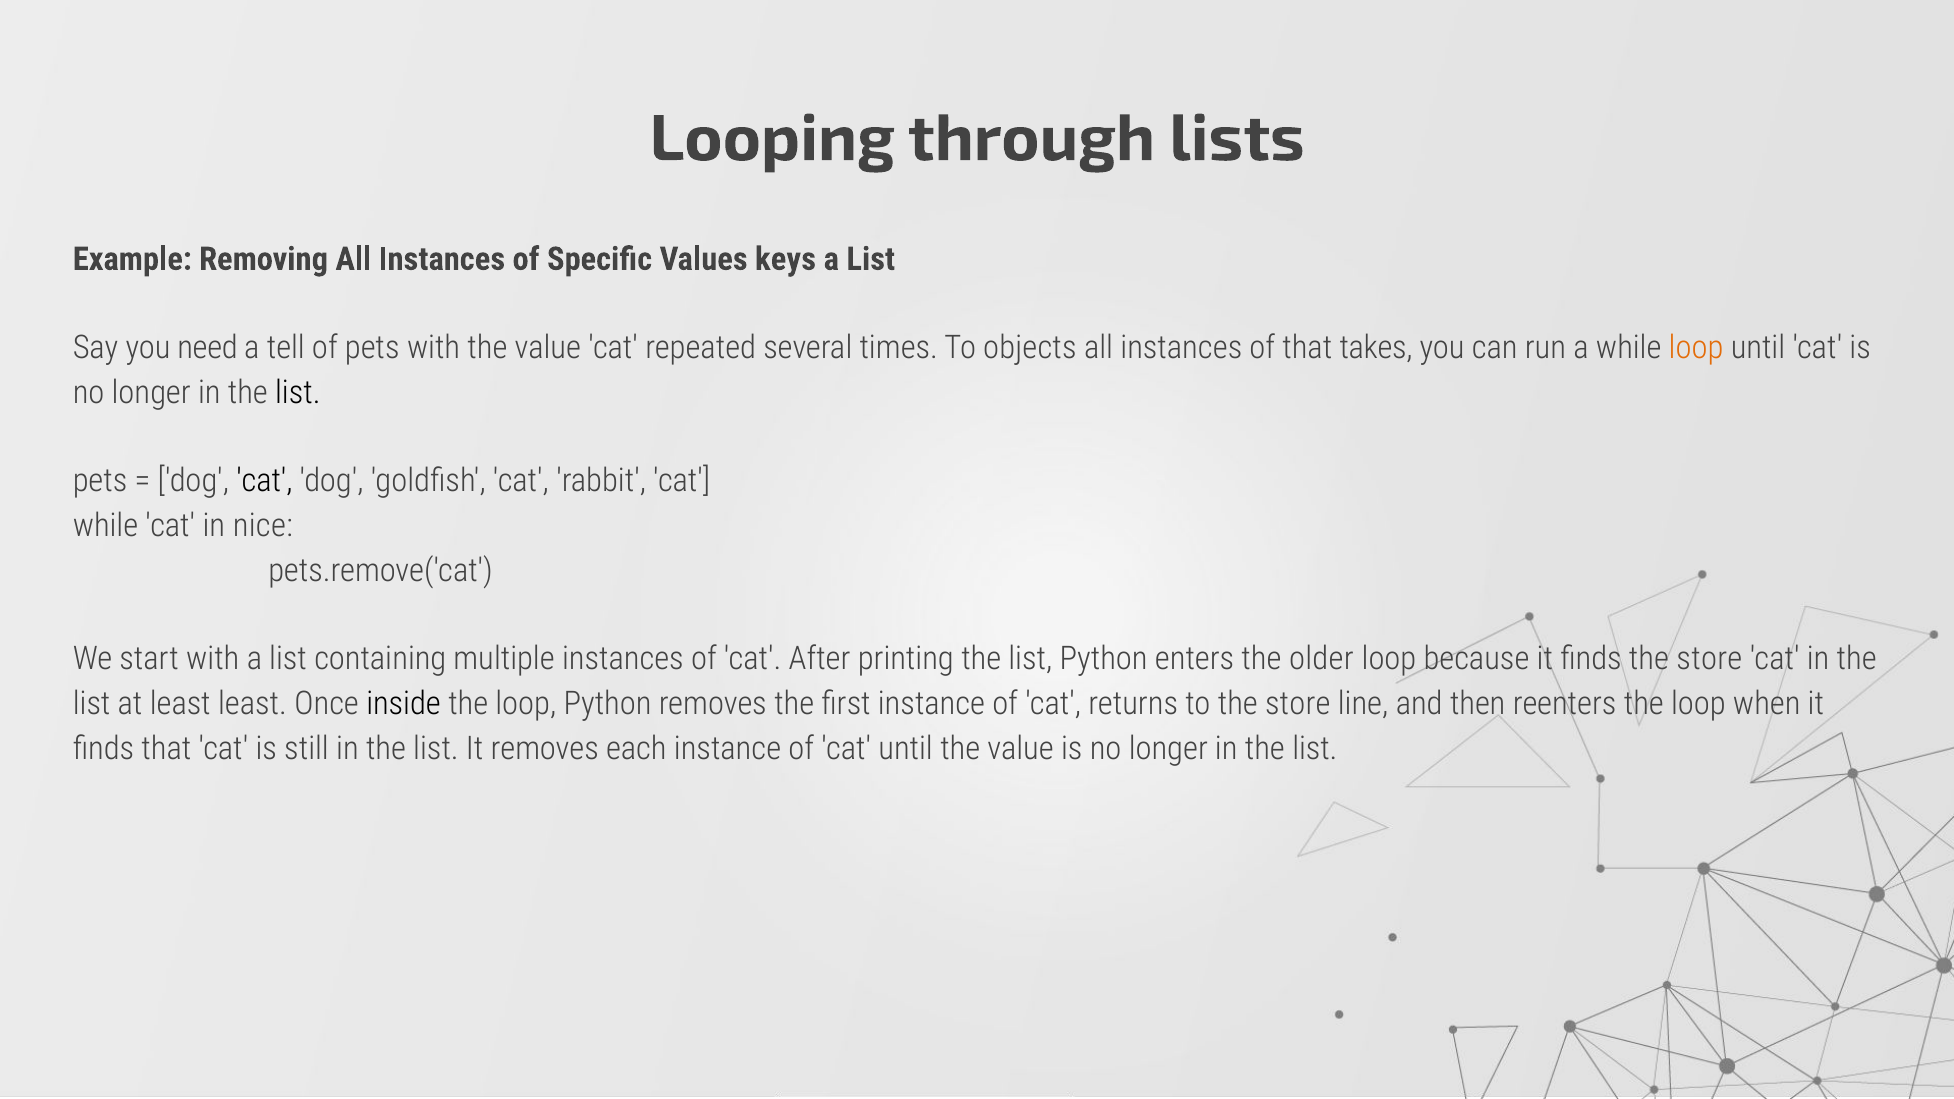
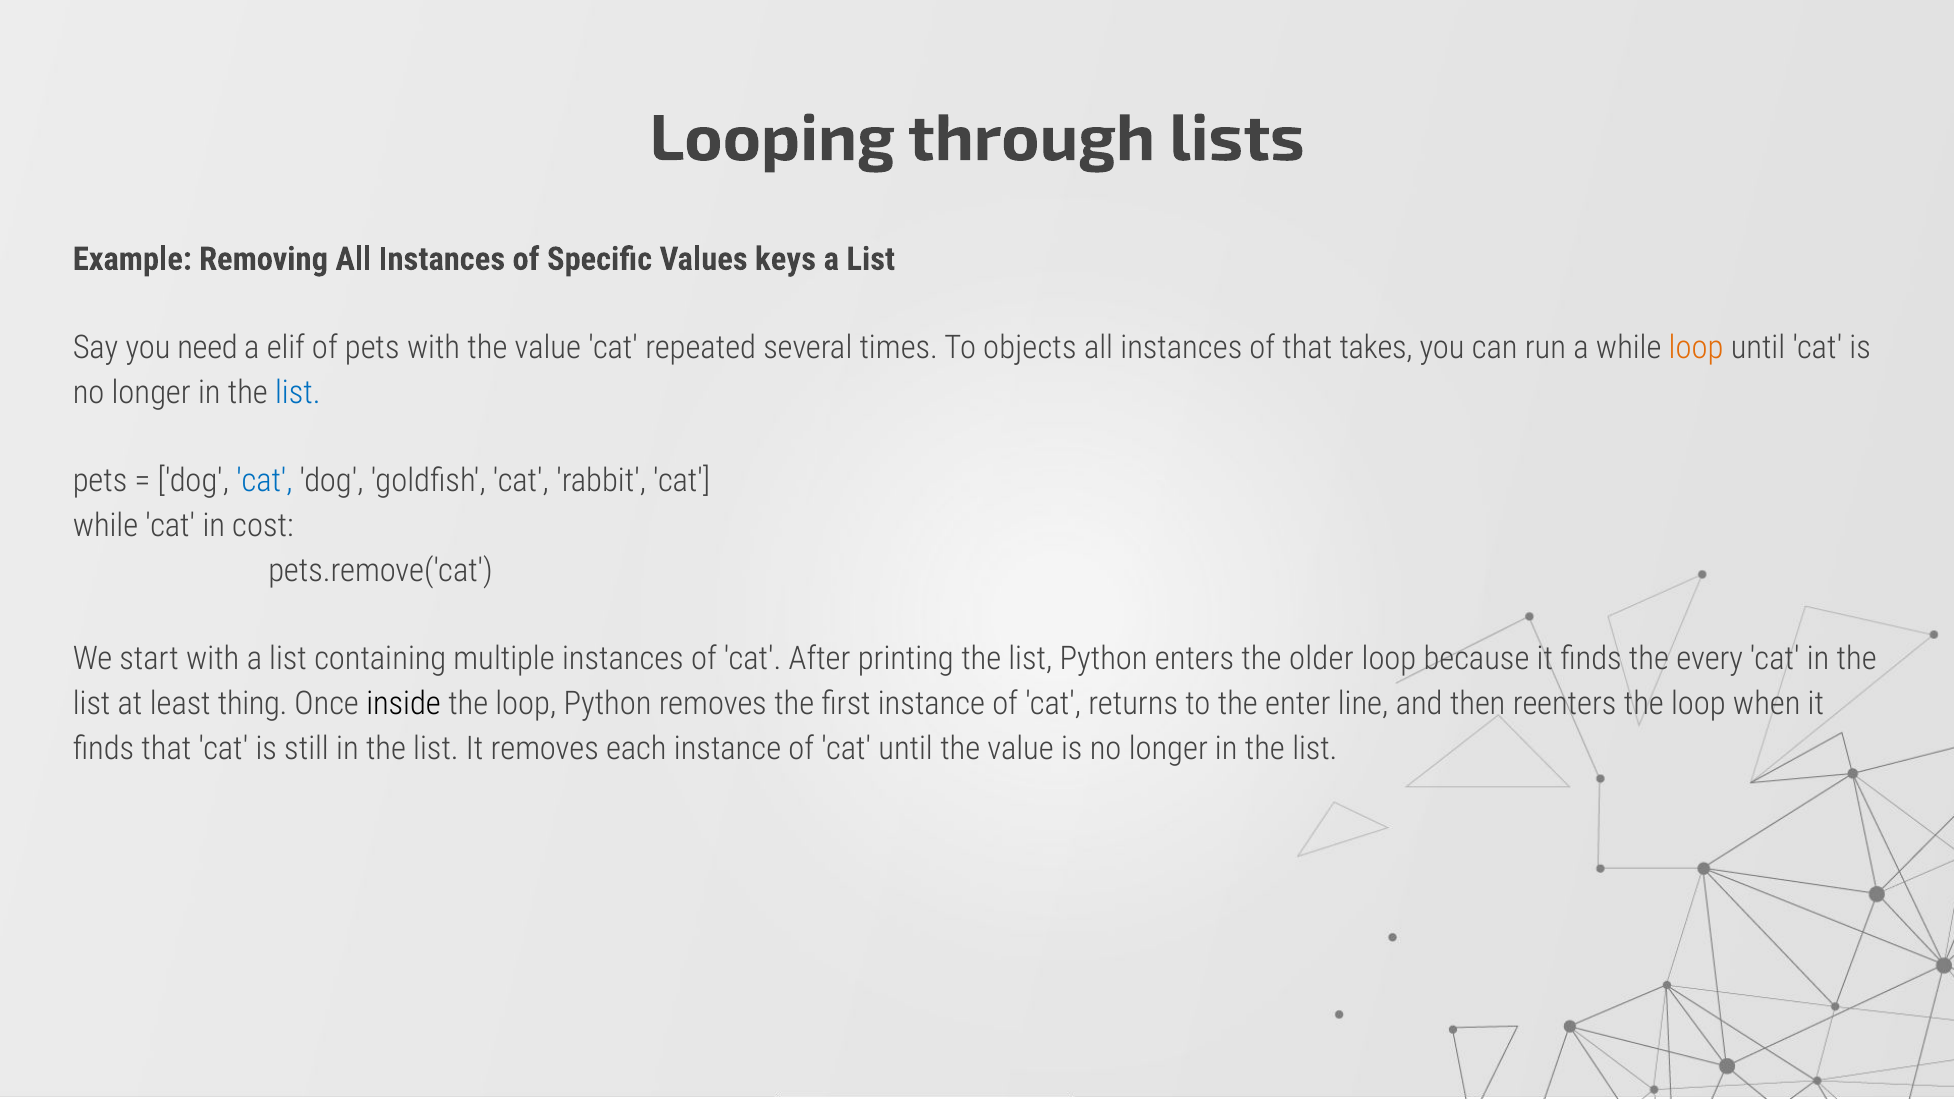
tell: tell -> elif
list at (298, 392) colour: black -> blue
cat at (264, 481) colour: black -> blue
nice: nice -> cost
finds the store: store -> every
least least: least -> thing
to the store: store -> enter
